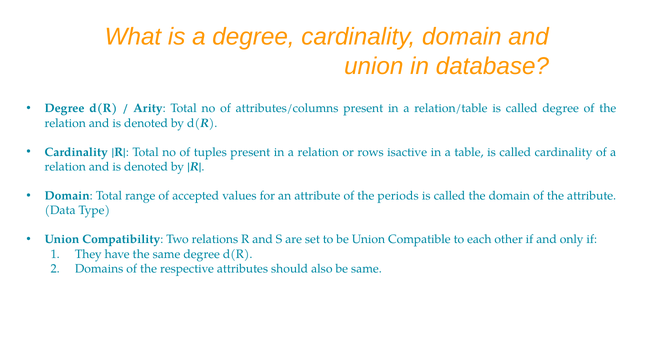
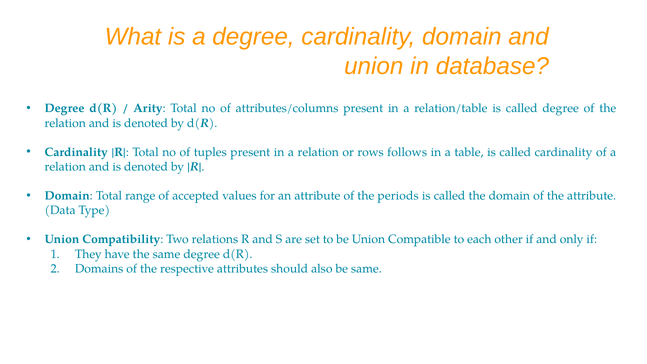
isactive: isactive -> follows
